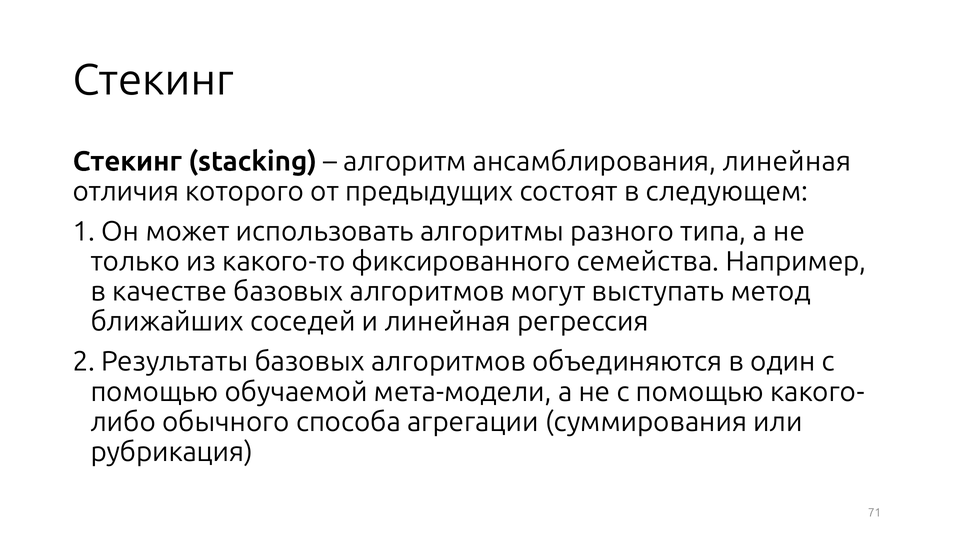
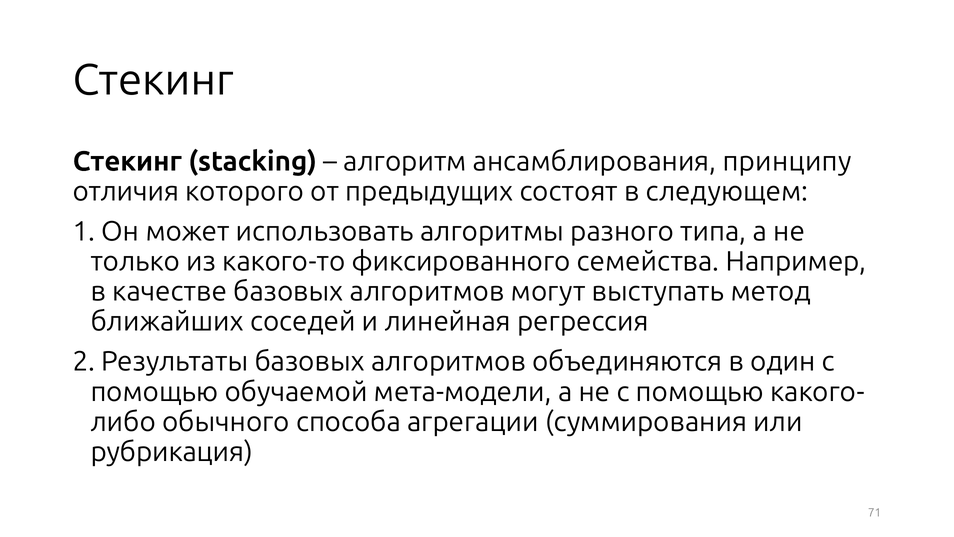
ансамблирования линейная: линейная -> принципу
